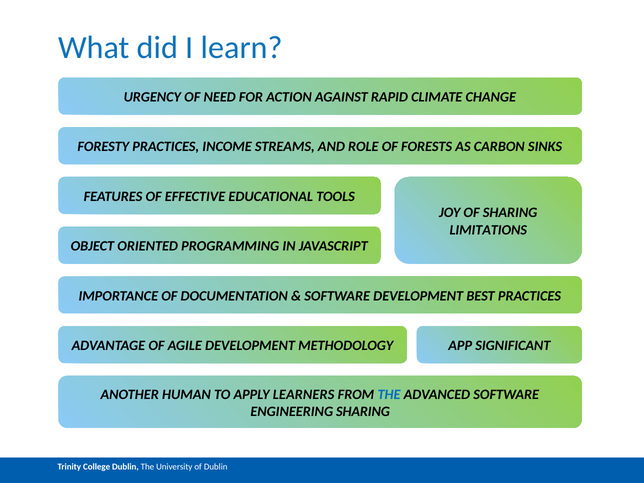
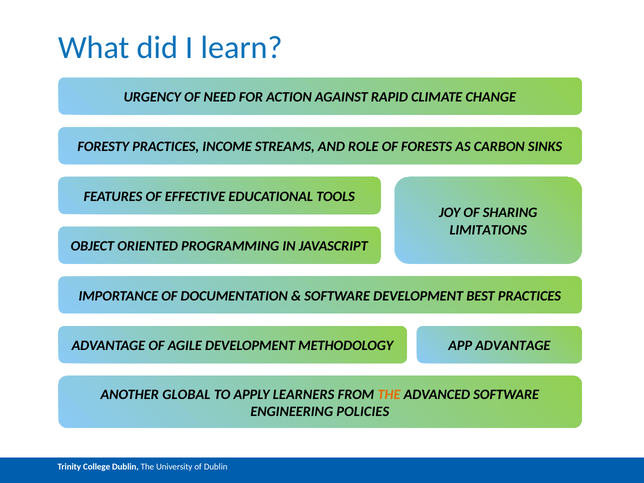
APP SIGNIFICANT: SIGNIFICANT -> ADVANTAGE
HUMAN: HUMAN -> GLOBAL
THE at (389, 394) colour: blue -> orange
ENGINEERING SHARING: SHARING -> POLICIES
